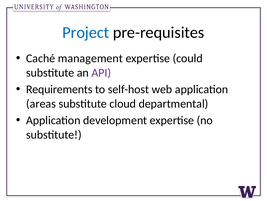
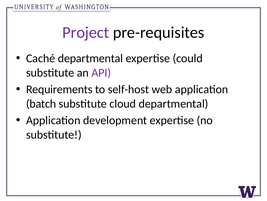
Project colour: blue -> purple
Caché management: management -> departmental
areas: areas -> batch
